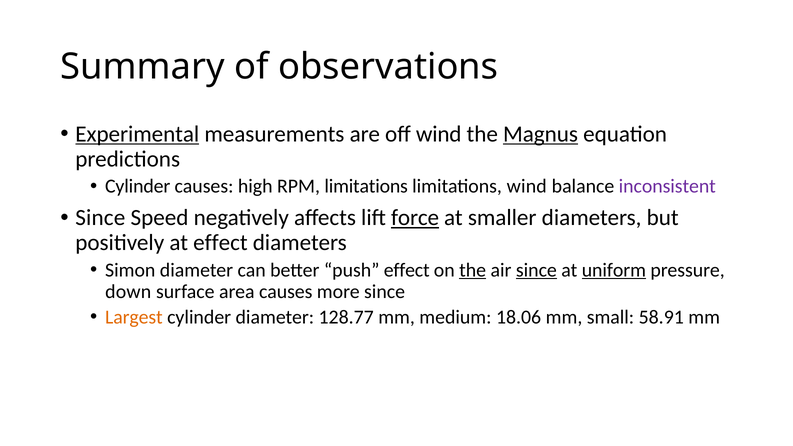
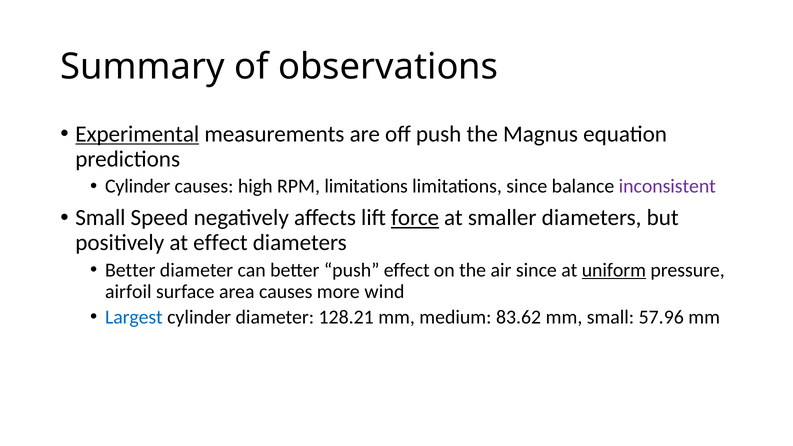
off wind: wind -> push
Magnus underline: present -> none
limitations wind: wind -> since
Since at (100, 218): Since -> Small
Simon at (130, 270): Simon -> Better
the at (473, 270) underline: present -> none
since at (536, 270) underline: present -> none
down: down -> airfoil
more since: since -> wind
Largest colour: orange -> blue
128.77: 128.77 -> 128.21
18.06: 18.06 -> 83.62
58.91: 58.91 -> 57.96
